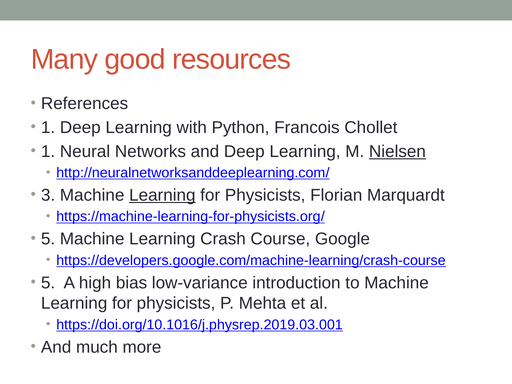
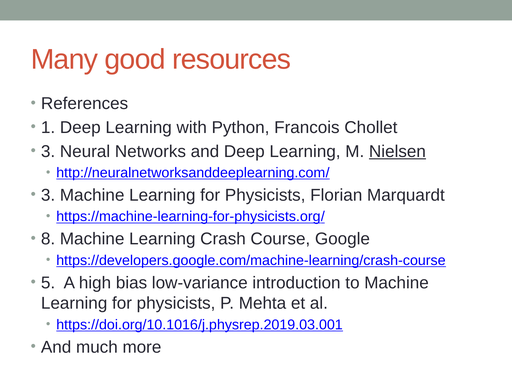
1 at (48, 151): 1 -> 3
Learning at (162, 195) underline: present -> none
5 at (48, 239): 5 -> 8
